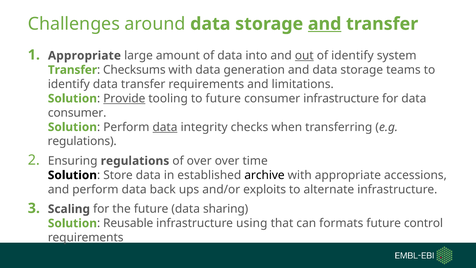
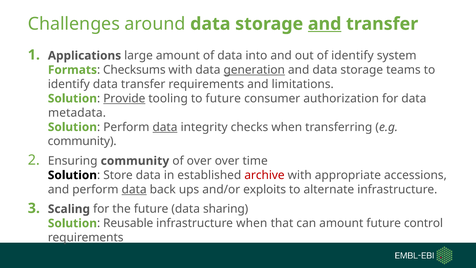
Appropriate at (84, 56): Appropriate -> Applications
out underline: present -> none
Transfer at (72, 70): Transfer -> Formats
generation underline: none -> present
consumer infrastructure: infrastructure -> authorization
consumer at (77, 113): consumer -> metadata
regulations at (82, 141): regulations -> community
Ensuring regulations: regulations -> community
archive colour: black -> red
data at (134, 189) underline: none -> present
infrastructure using: using -> when
can formats: formats -> amount
